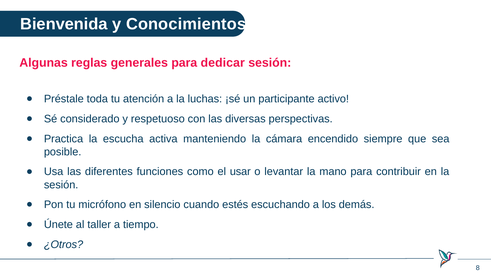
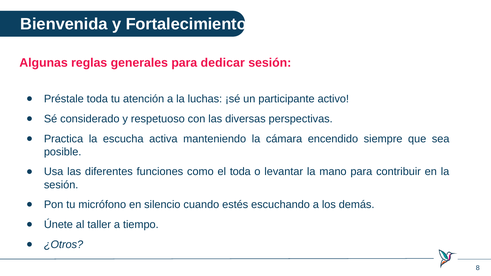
Conocimientos: Conocimientos -> Fortalecimiento
el usar: usar -> toda
